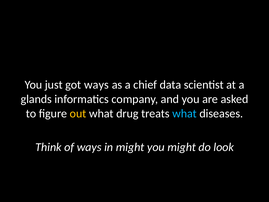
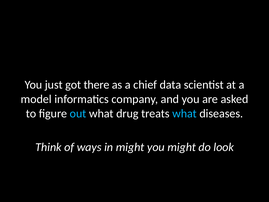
got ways: ways -> there
glands: glands -> model
out colour: yellow -> light blue
